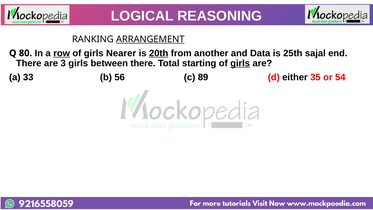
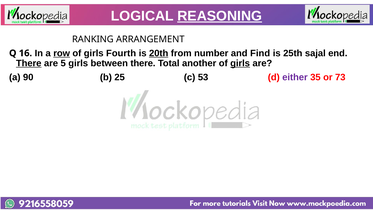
REASONING underline: none -> present
ARRANGEMENT underline: present -> none
80: 80 -> 16
Nearer: Nearer -> Fourth
another: another -> number
Data: Data -> Find
There at (29, 63) underline: none -> present
3: 3 -> 5
starting: starting -> another
33: 33 -> 90
56: 56 -> 25
89: 89 -> 53
either colour: black -> purple
54: 54 -> 73
